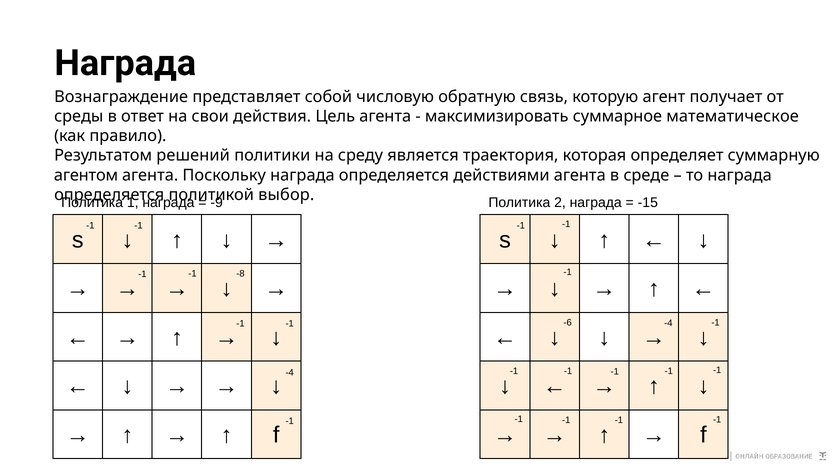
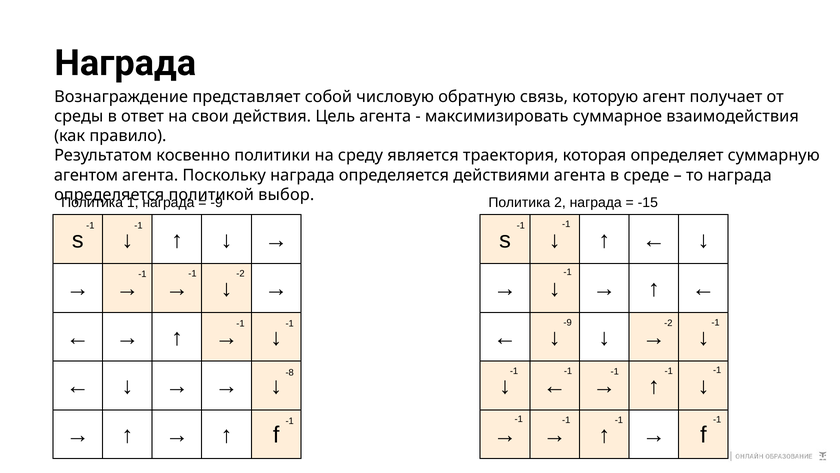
математическое: математическое -> взаимодействия
решений: решений -> косвенно
-8 at (240, 273): -8 -> -2
-6 at (568, 322): -6 -> -9
-4 at (668, 323): -4 -> -2
-4 at (290, 372): -4 -> -8
